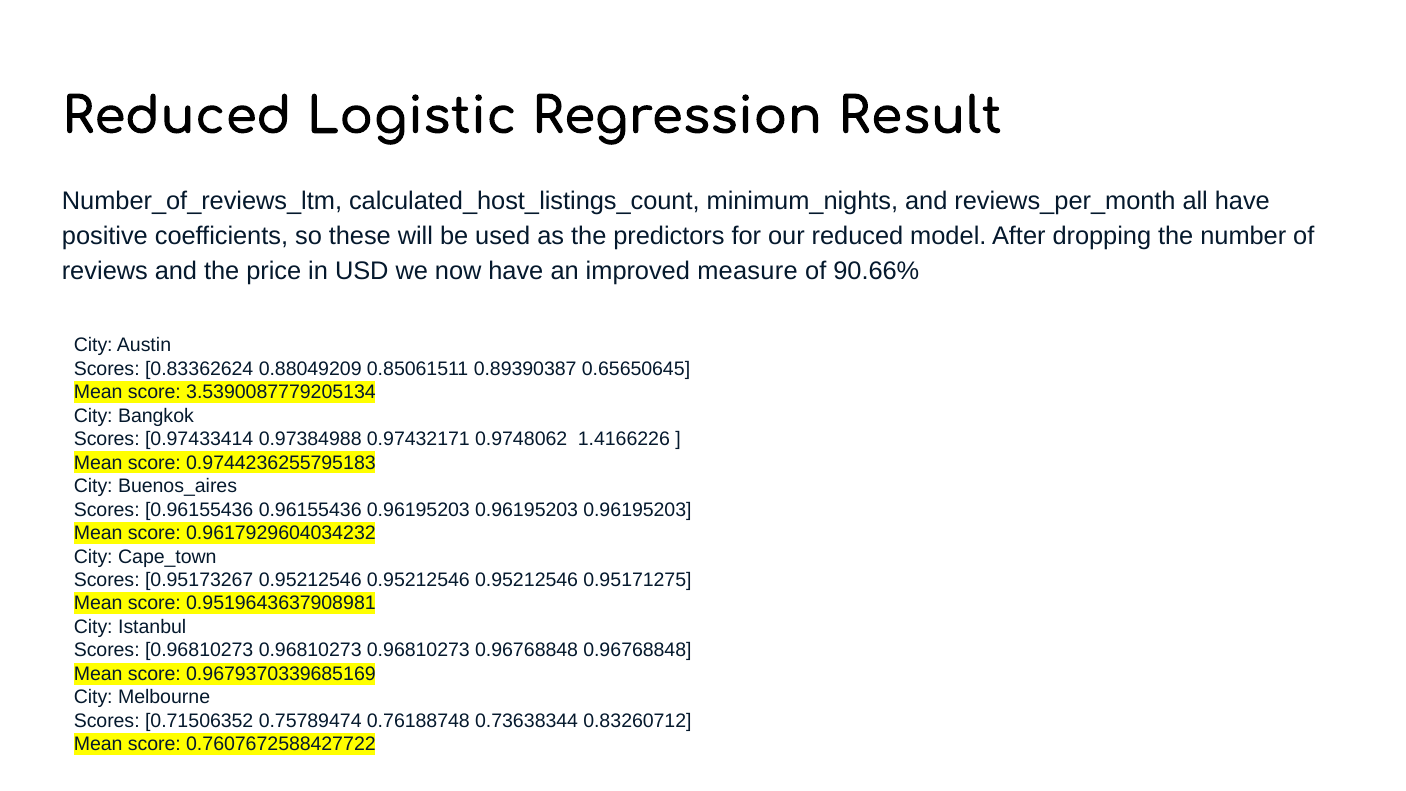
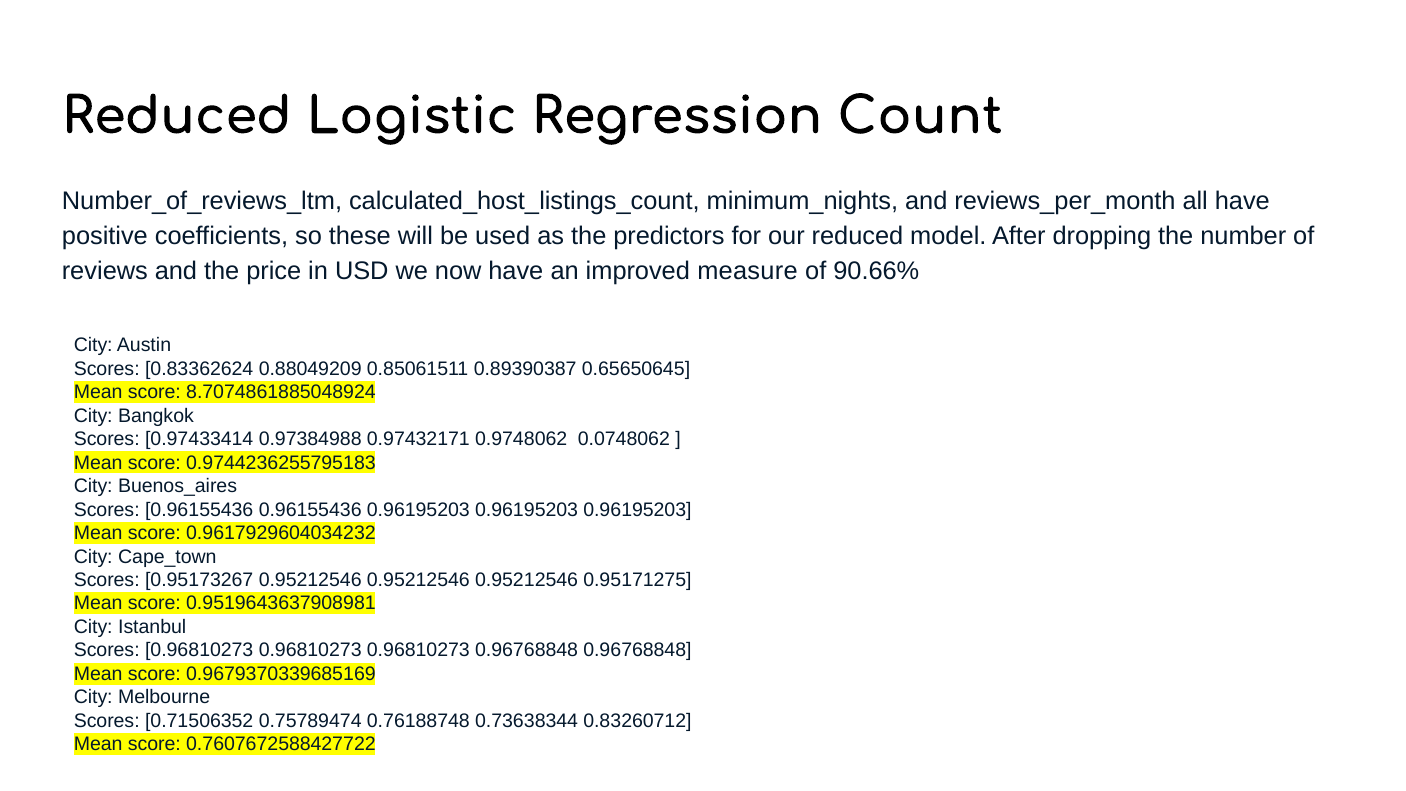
Result: Result -> Count
3.5390087779205134: 3.5390087779205134 -> 8.7074861885048924
1.4166226: 1.4166226 -> 0.0748062
